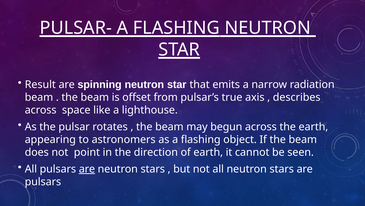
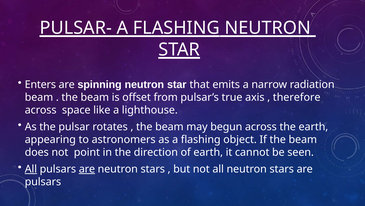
Result: Result -> Enters
describes: describes -> therefore
All at (31, 169) underline: none -> present
